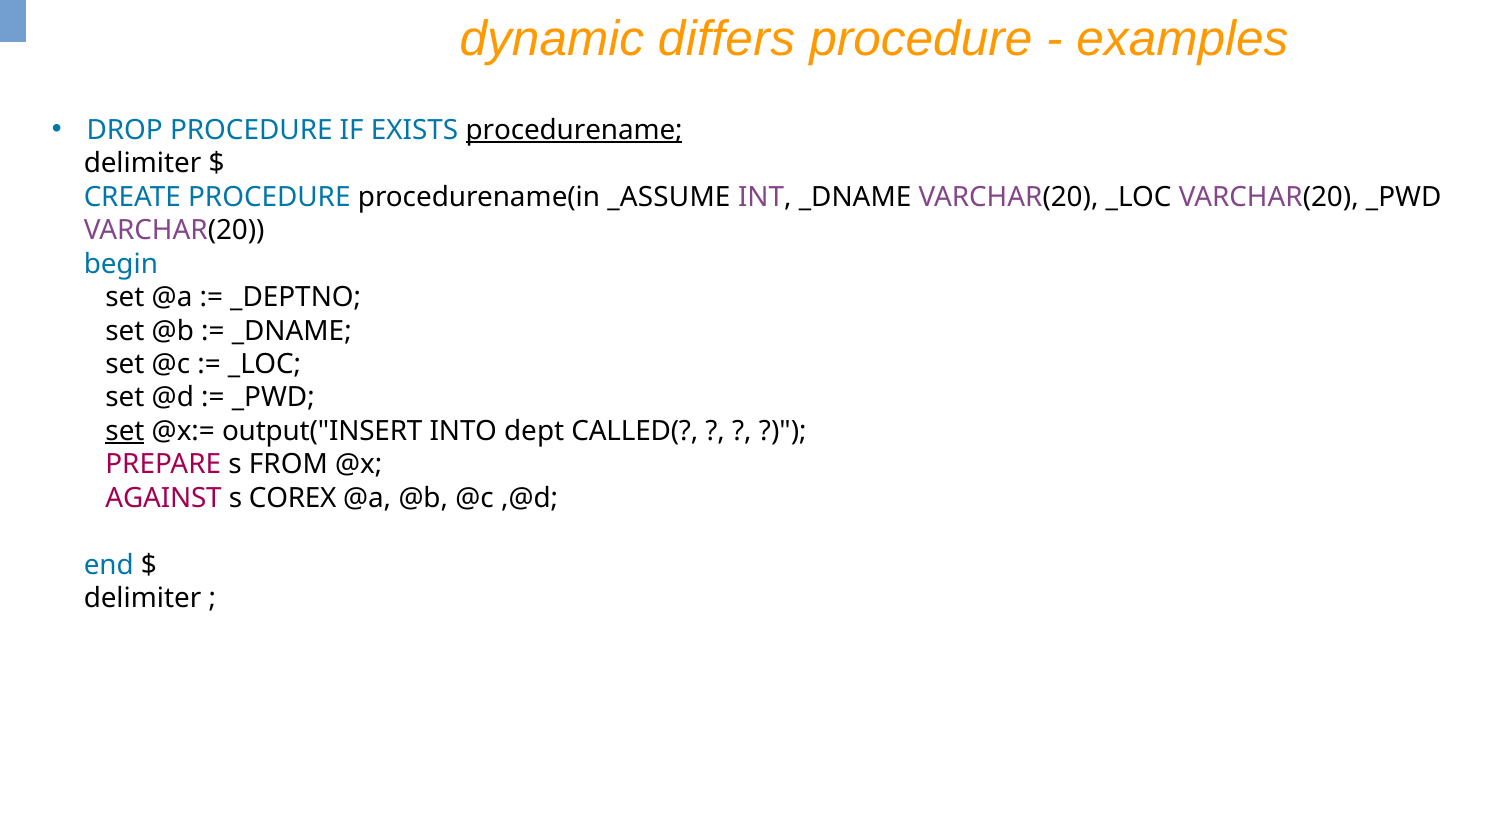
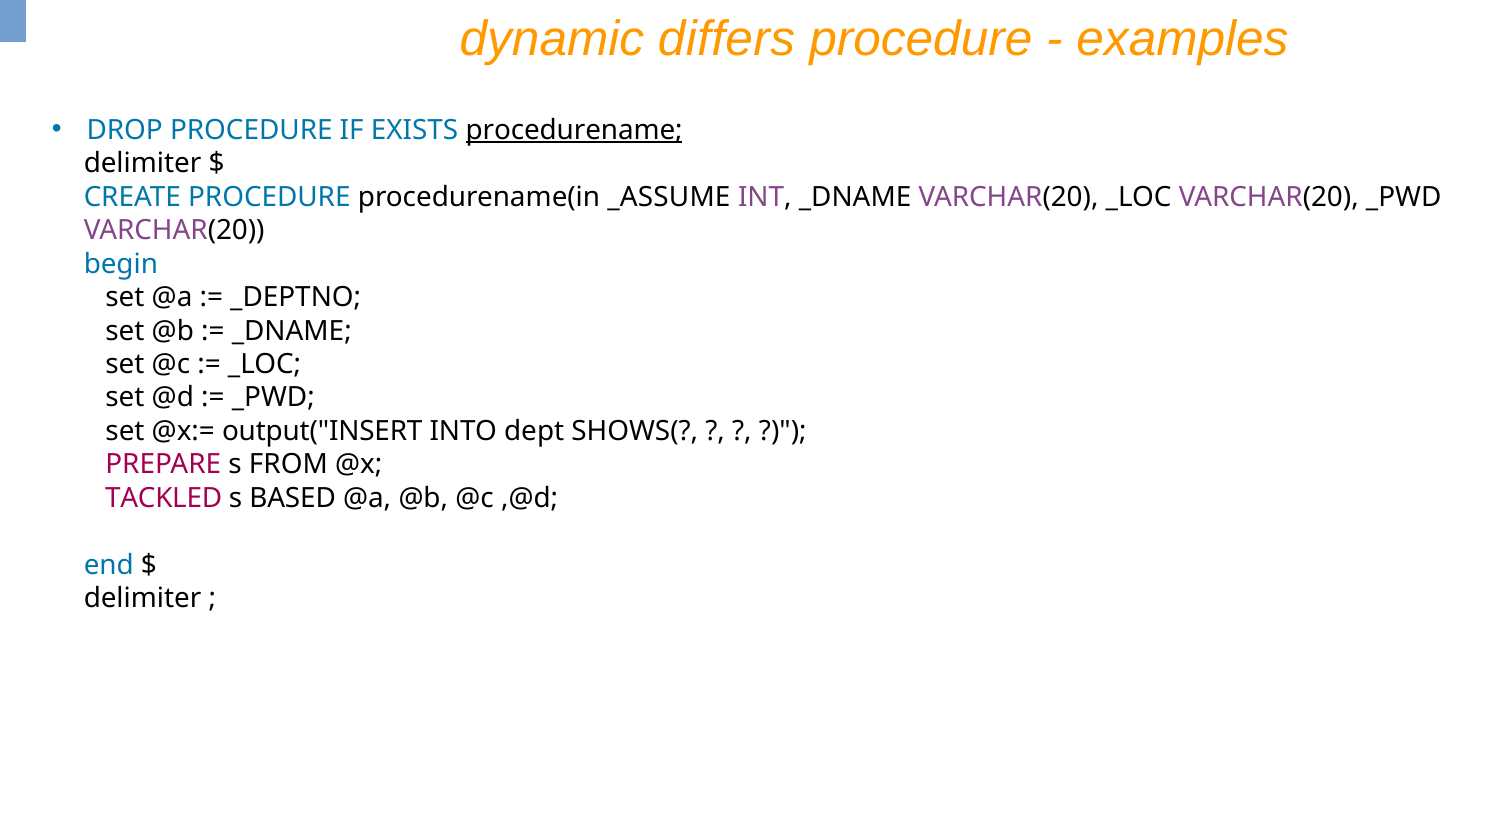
set at (125, 431) underline: present -> none
CALLED(: CALLED( -> SHOWS(
AGAINST: AGAINST -> TACKLED
COREX: COREX -> BASED
